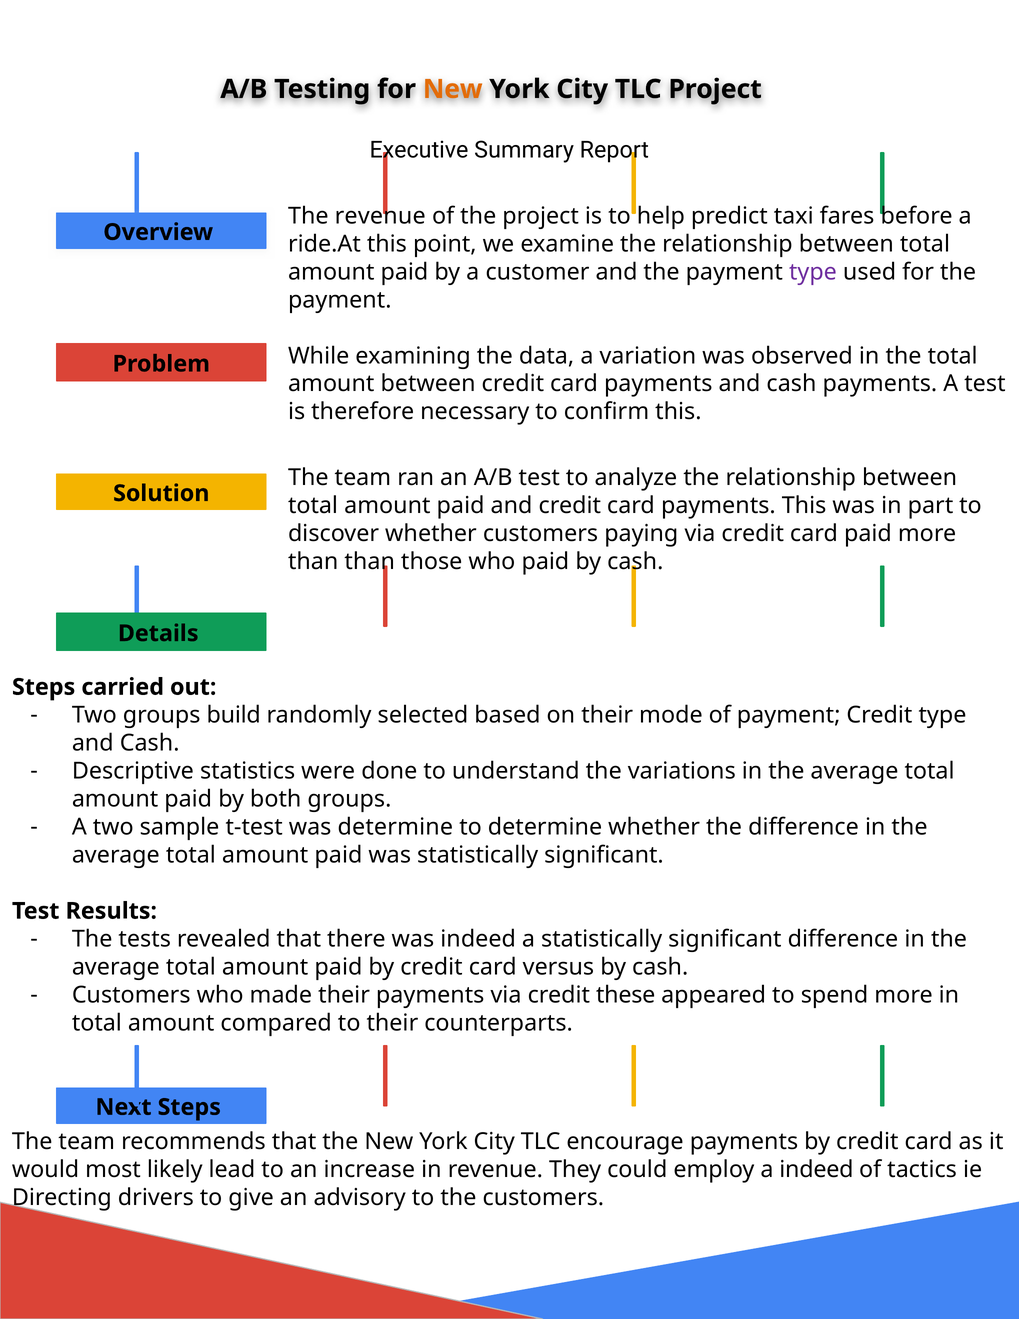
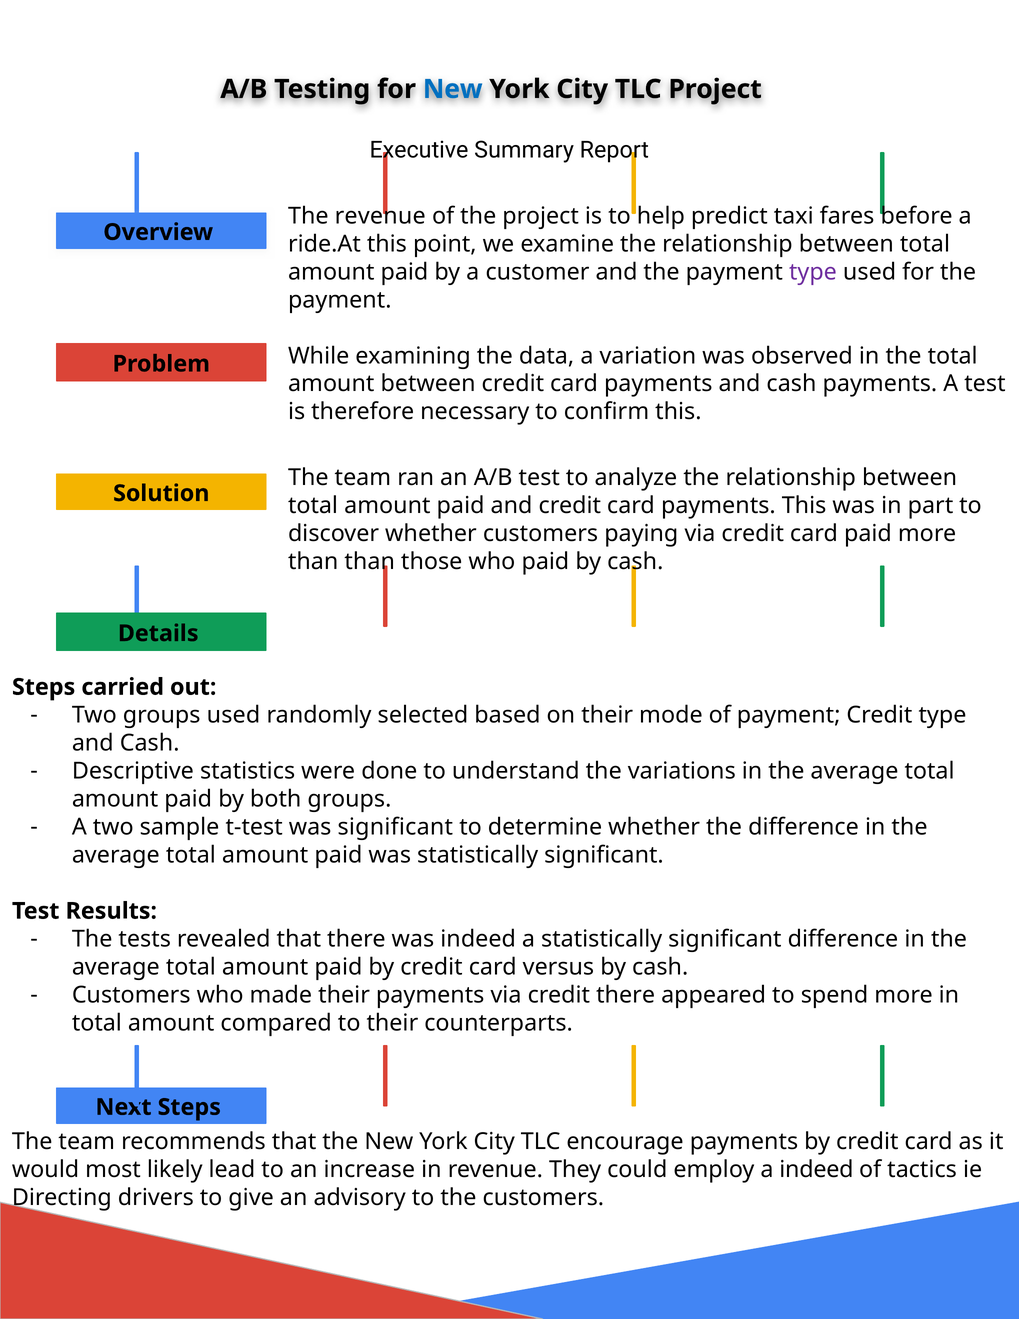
New at (453, 89) colour: orange -> blue
groups build: build -> used
was determine: determine -> significant
credit these: these -> there
